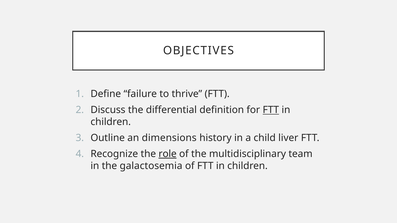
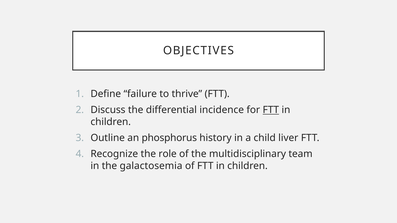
definition: definition -> incidence
dimensions: dimensions -> phosphorus
role underline: present -> none
